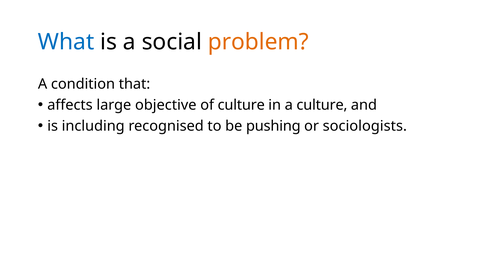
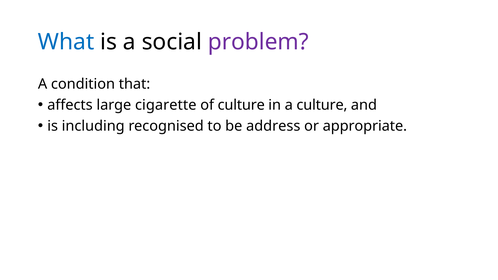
problem colour: orange -> purple
objective: objective -> cigarette
pushing: pushing -> address
sociologists: sociologists -> appropriate
